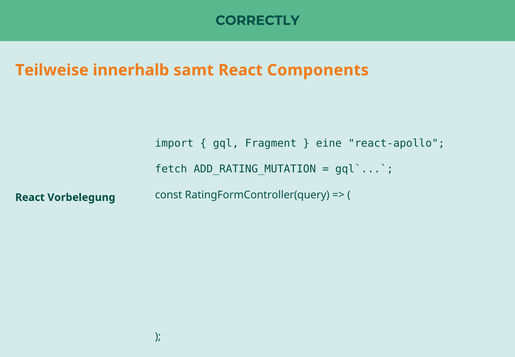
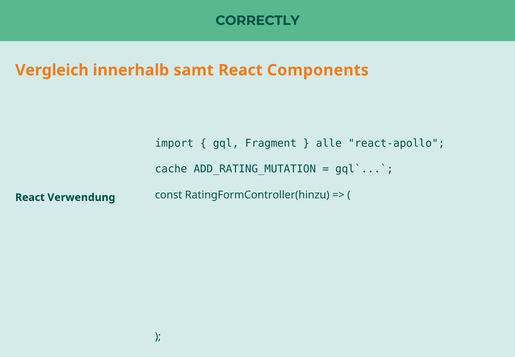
Teilweise: Teilweise -> Vergleich
eine: eine -> alle
fetch: fetch -> cache
RatingFormController(query: RatingFormController(query -> RatingFormController(hinzu
Vorbelegung: Vorbelegung -> Verwendung
